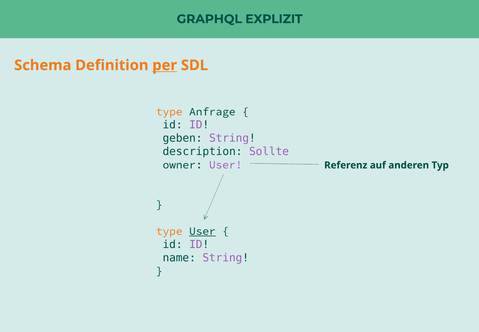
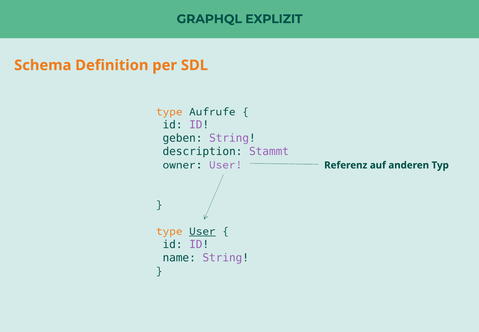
per underline: present -> none
Anfrage: Anfrage -> Aufrufe
Sollte: Sollte -> Stammt
